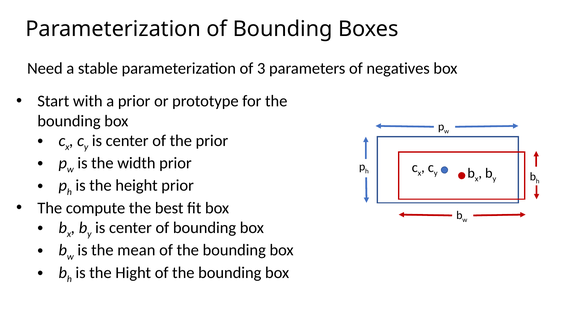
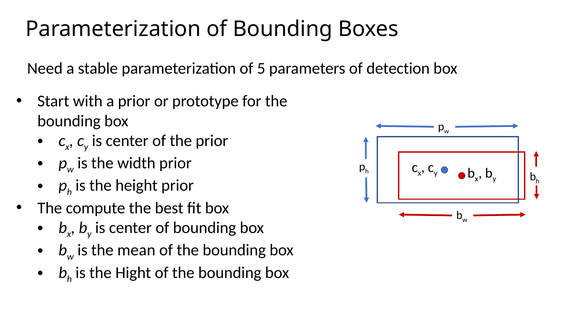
3: 3 -> 5
negatives: negatives -> detection
